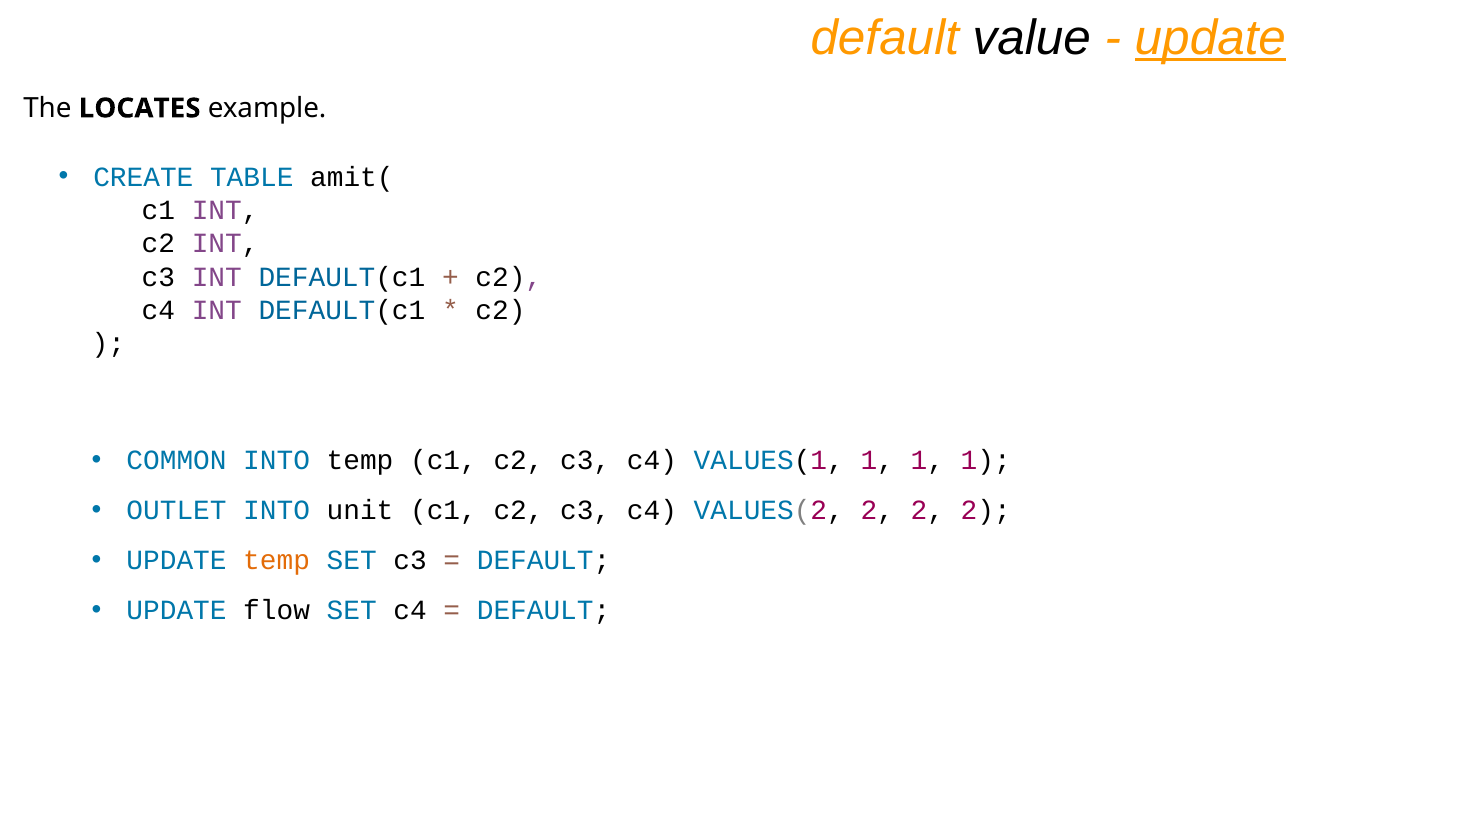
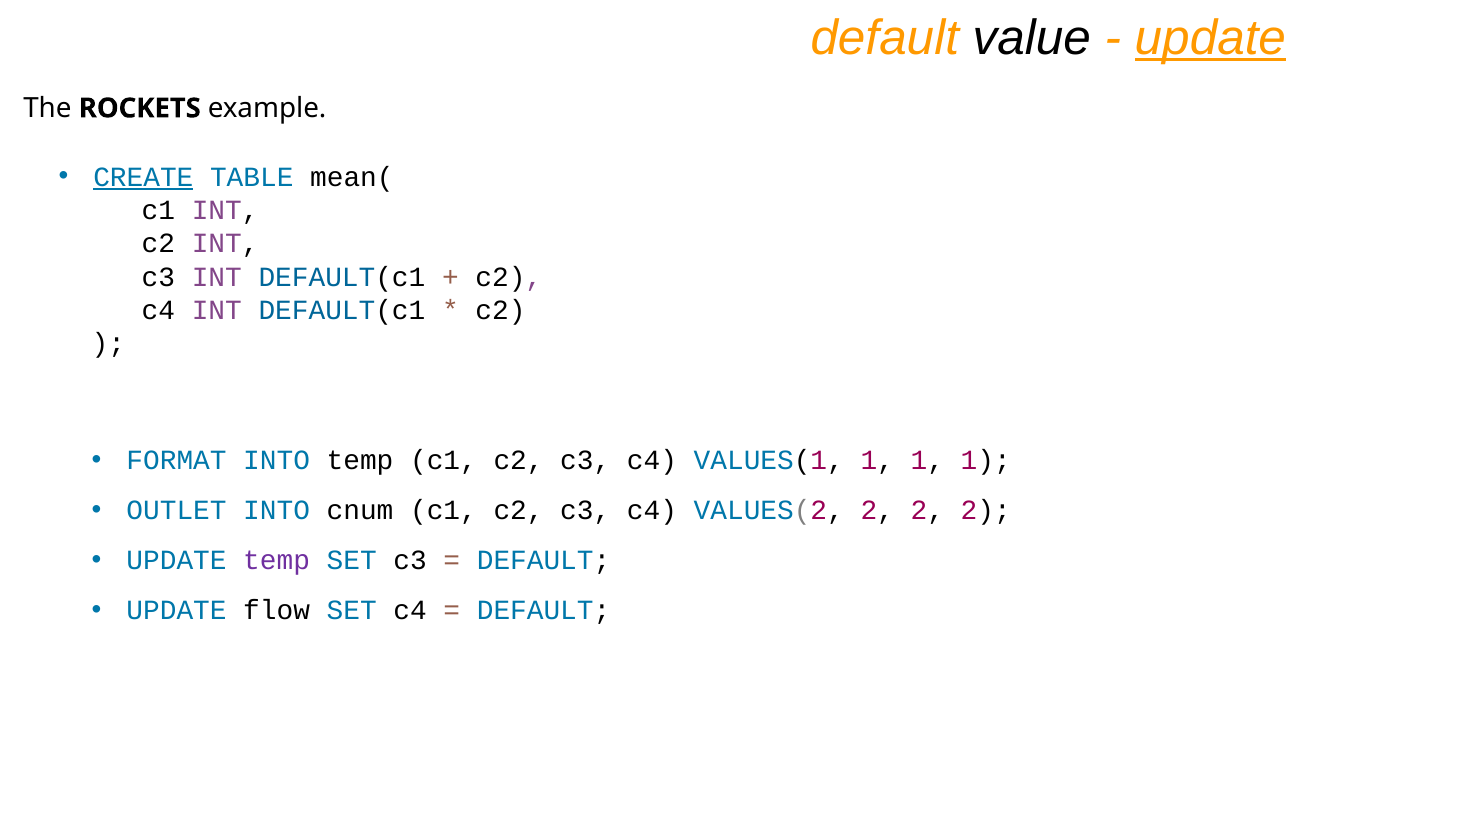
LOCATES: LOCATES -> ROCKETS
CREATE underline: none -> present
amit(: amit( -> mean(
COMMON: COMMON -> FORMAT
unit: unit -> cnum
temp at (277, 561) colour: orange -> purple
